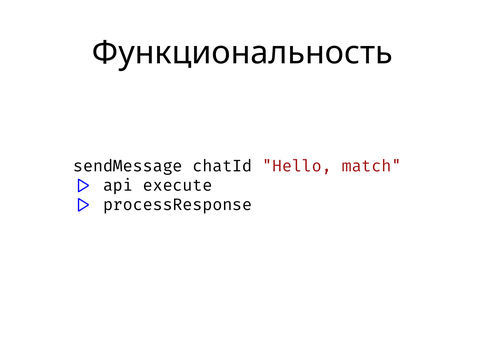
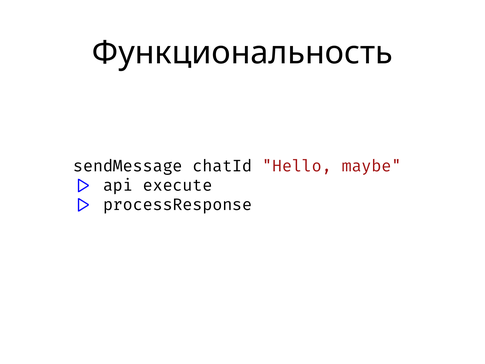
match: match -> maybe
